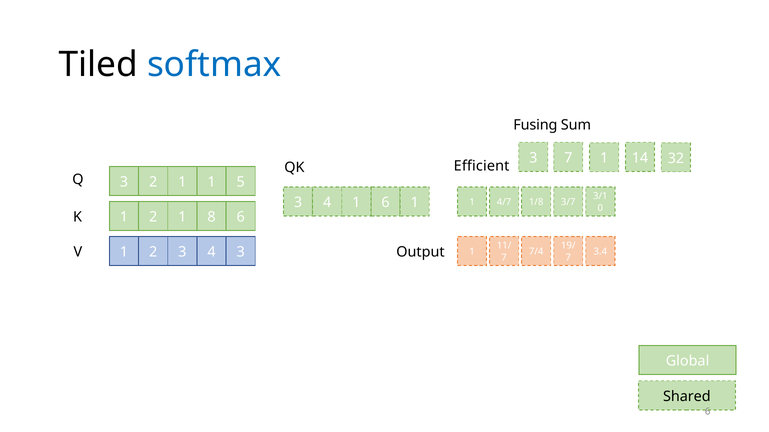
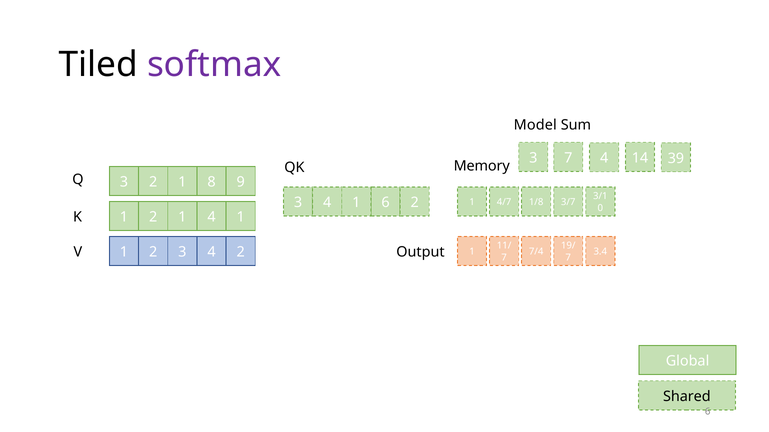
softmax colour: blue -> purple
Fusing: Fusing -> Model
7 1: 1 -> 4
32: 32 -> 39
Efficient: Efficient -> Memory
2 1: 1 -> 8
5: 5 -> 9
1 at (415, 203): 1 -> 2
8 at (212, 217): 8 -> 4
1 6: 6 -> 1
3 at (241, 252): 3 -> 2
